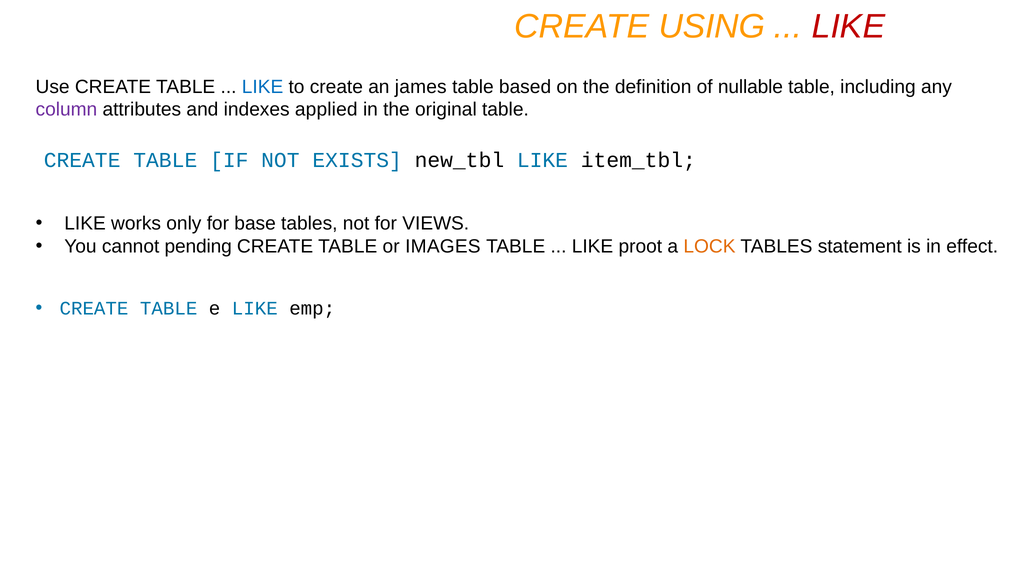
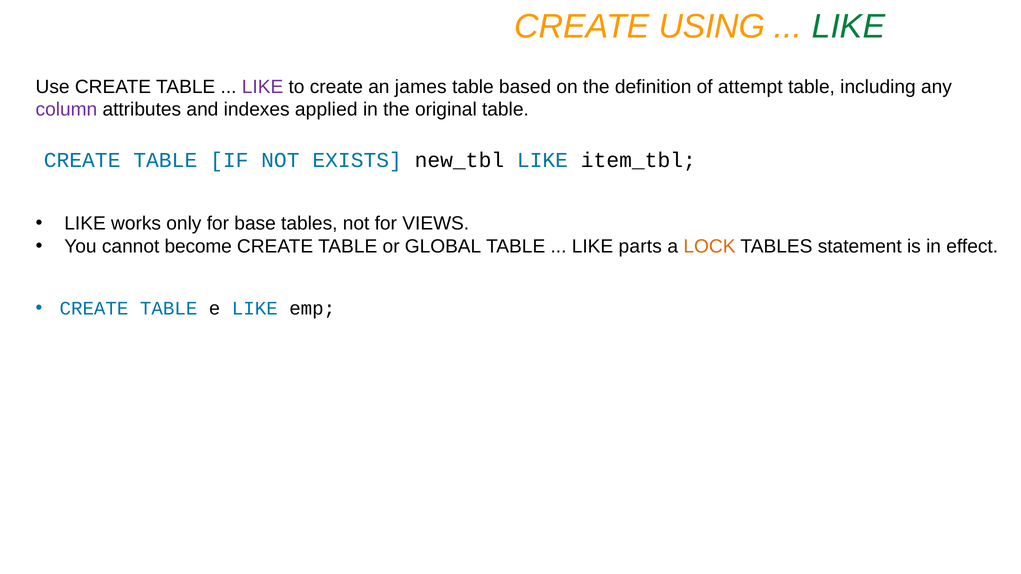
LIKE at (848, 27) colour: red -> green
LIKE at (263, 87) colour: blue -> purple
nullable: nullable -> attempt
pending: pending -> become
IMAGES: IMAGES -> GLOBAL
proot: proot -> parts
